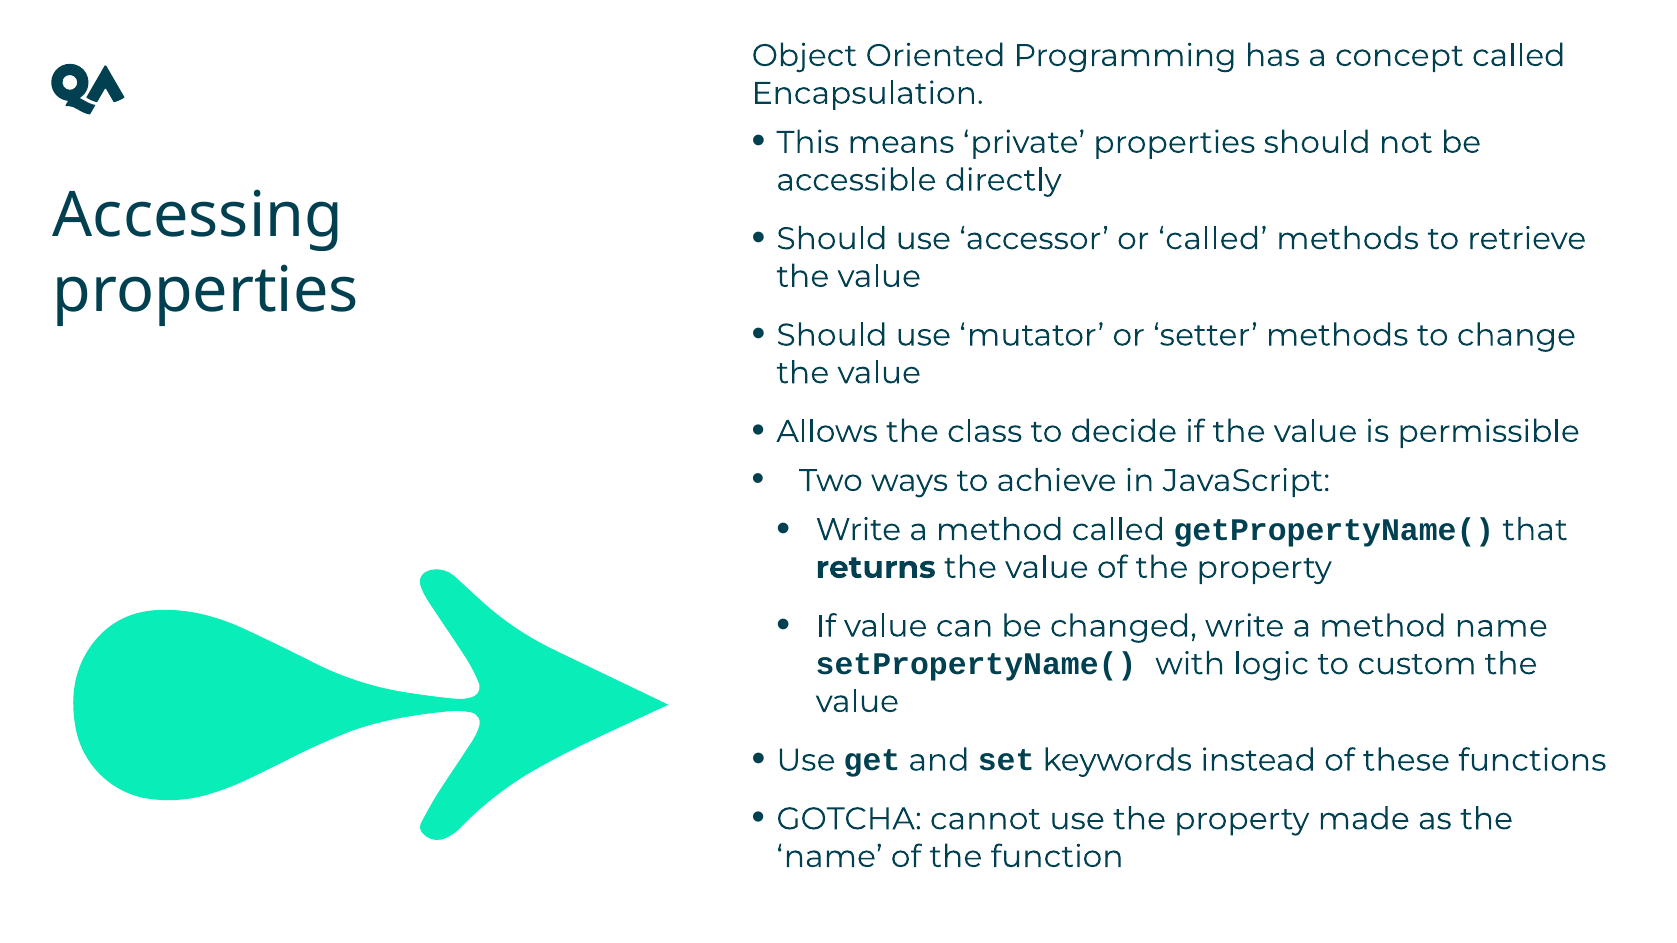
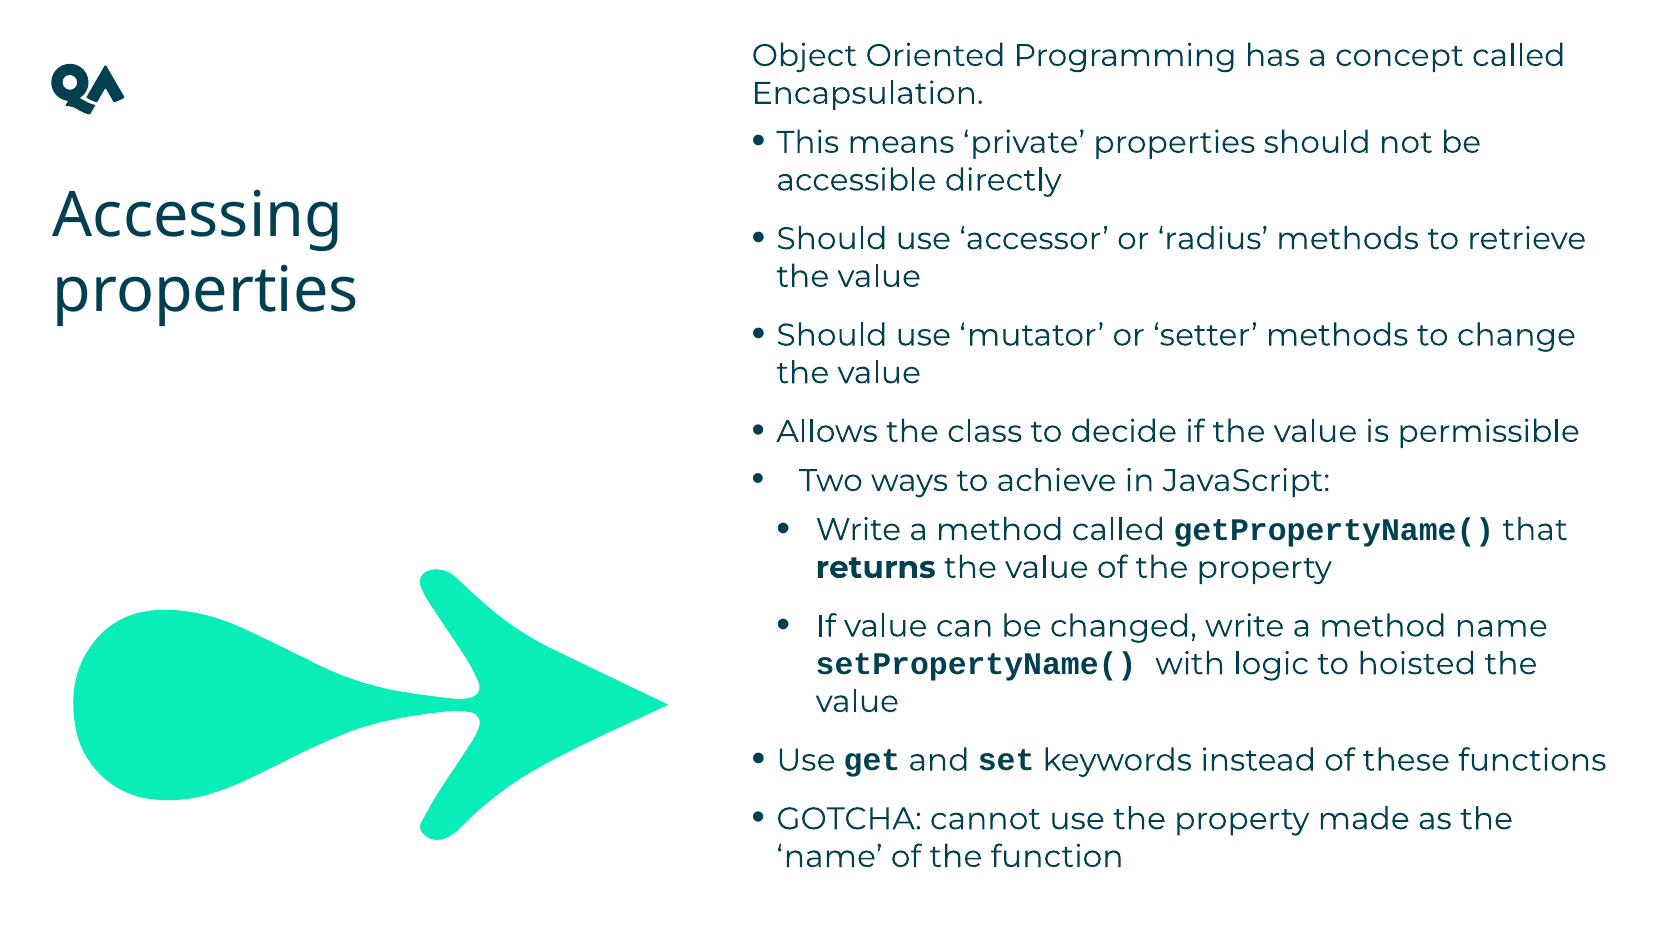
or called: called -> radius
custom: custom -> hoisted
